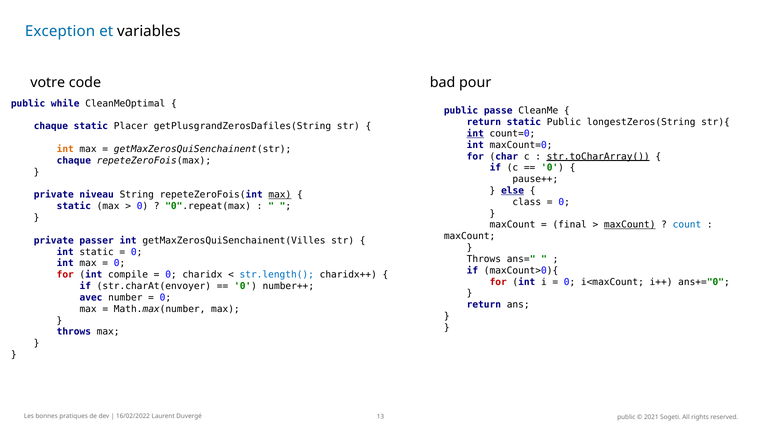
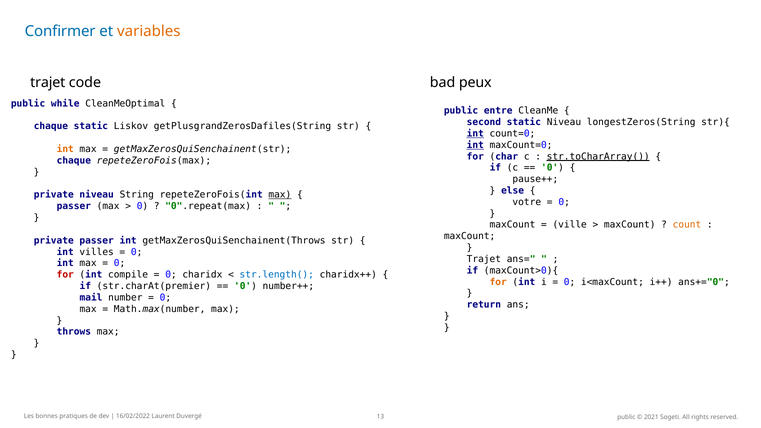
Exception: Exception -> Confirmer
variables colour: black -> orange
votre at (48, 83): votre -> trajet
pour: pour -> peux
passe: passe -> entre
return at (484, 122): return -> second
static Public: Public -> Niveau
Placer: Placer -> Liskov
int at (475, 145) underline: none -> present
else underline: present -> none
class: class -> votre
static at (74, 206): static -> passer
final: final -> ville
maxCount at (630, 225) underline: present -> none
count colour: blue -> orange
getMaxZerosQuiSenchainent(Villes: getMaxZerosQuiSenchainent(Villes -> getMaxZerosQuiSenchainent(Throws
int static: static -> villes
Throws at (484, 259): Throws -> Trajet
for at (498, 282) colour: red -> orange
str.charAt(envoyer: str.charAt(envoyer -> str.charAt(premier
avec: avec -> mail
